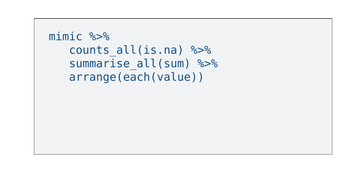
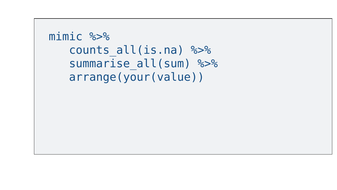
arrange(each(value: arrange(each(value -> arrange(your(value
